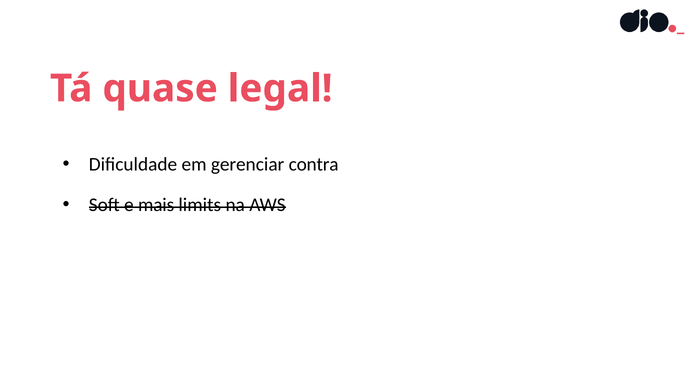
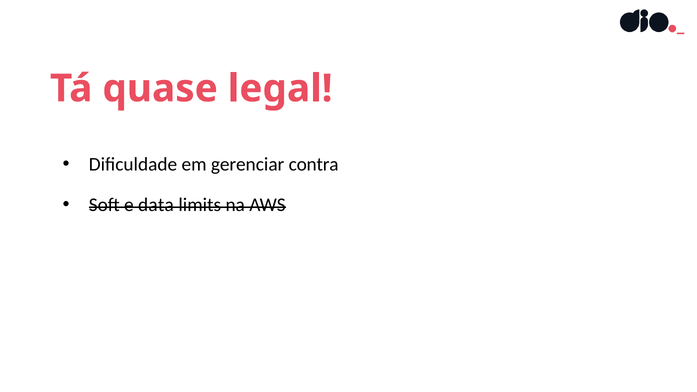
mais: mais -> data
